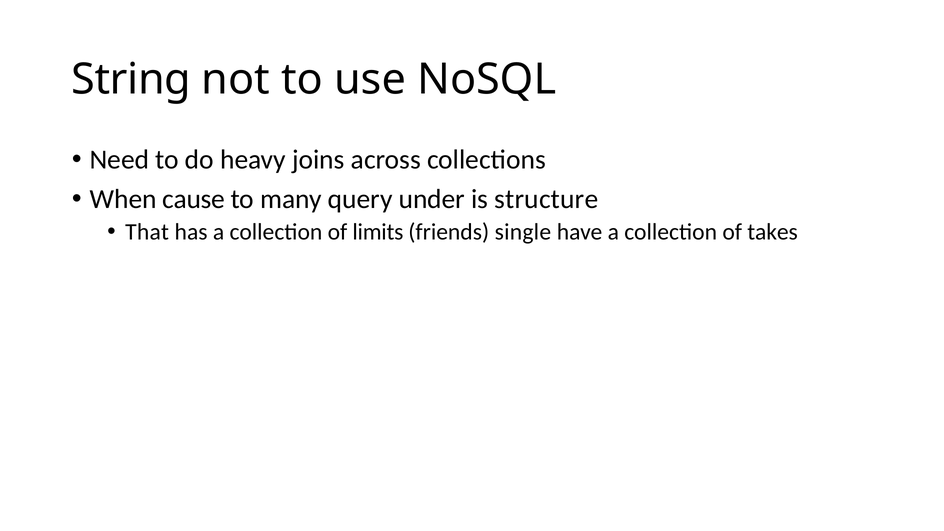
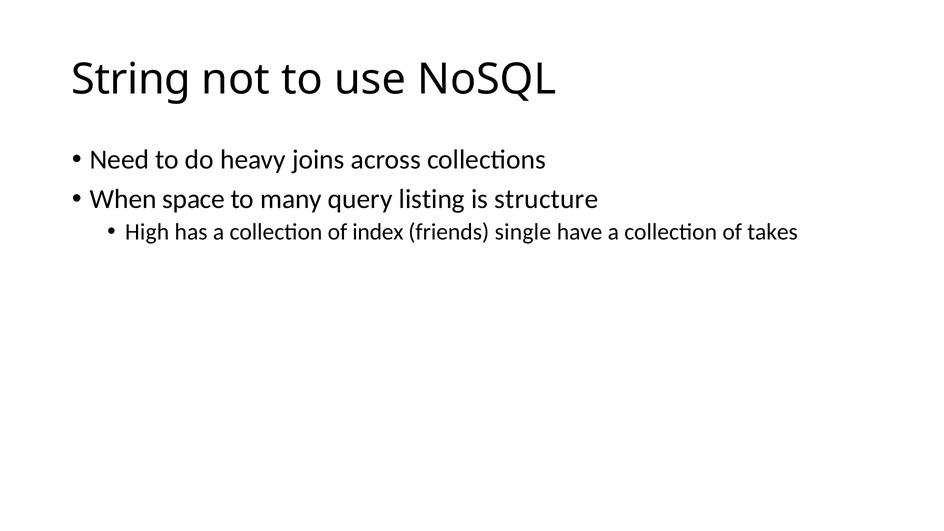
cause: cause -> space
under: under -> listing
That: That -> High
limits: limits -> index
